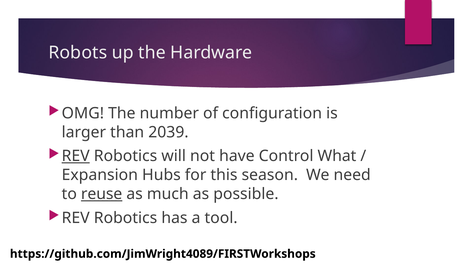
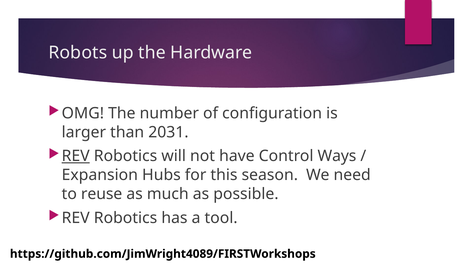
2039: 2039 -> 2031
What: What -> Ways
reuse underline: present -> none
